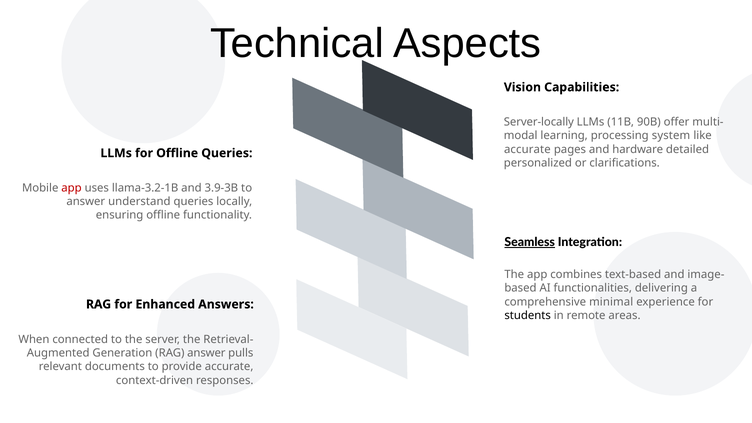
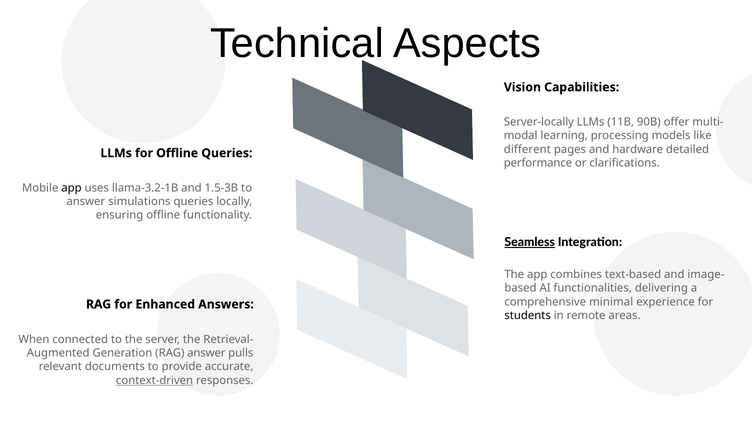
system: system -> models
accurate at (527, 149): accurate -> different
personalized: personalized -> performance
app at (72, 188) colour: red -> black
3.9-3B: 3.9-3B -> 1.5-3B
understand: understand -> simulations
context-driven underline: none -> present
